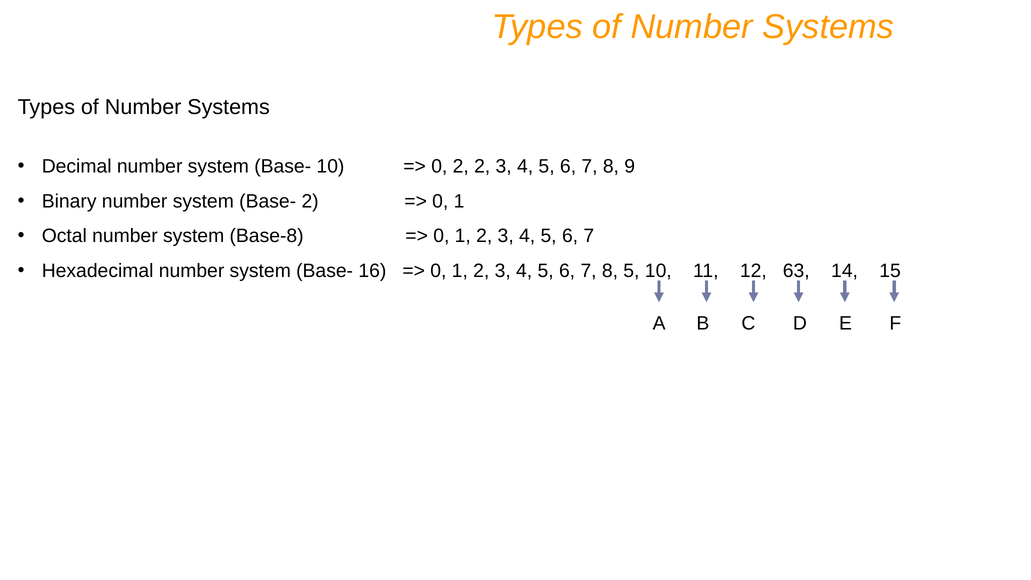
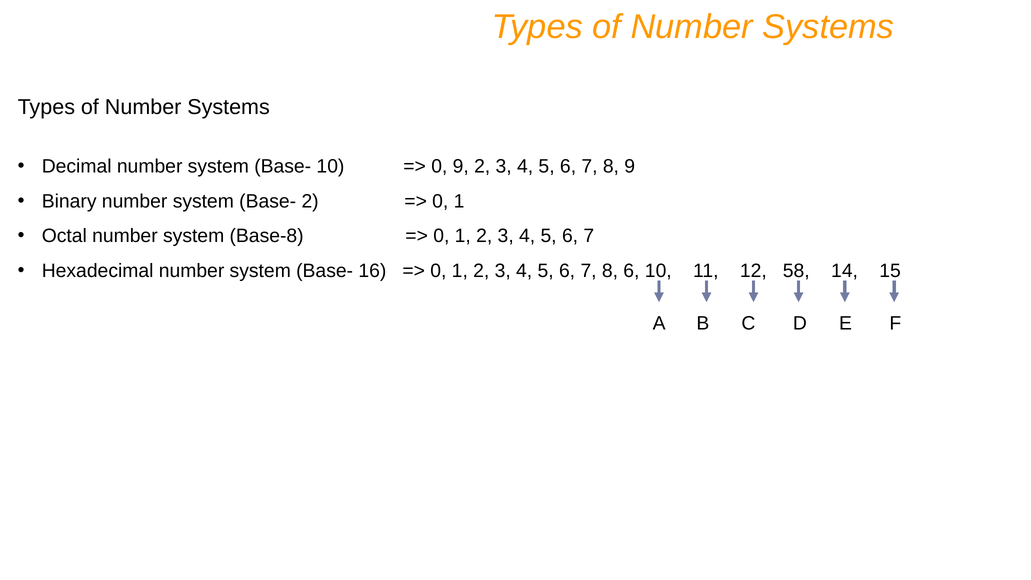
0 2: 2 -> 9
8 5: 5 -> 6
63: 63 -> 58
